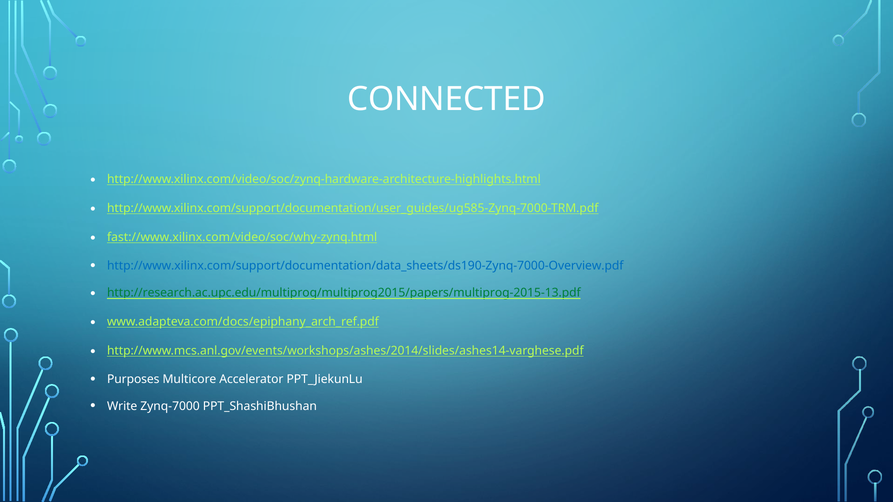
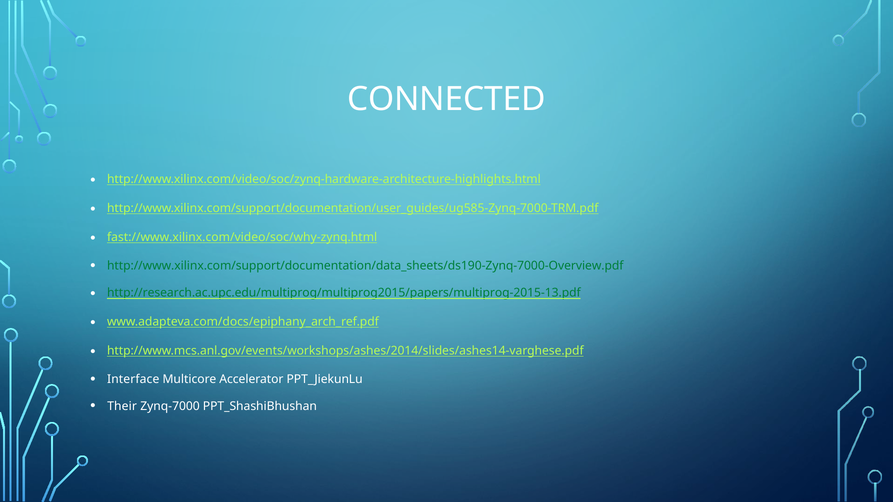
http://www.xilinx.com/support/documentation/data_sheets/ds190-Zynq-7000-Overview.pdf colour: blue -> green
Purposes: Purposes -> Interface
Write: Write -> Their
